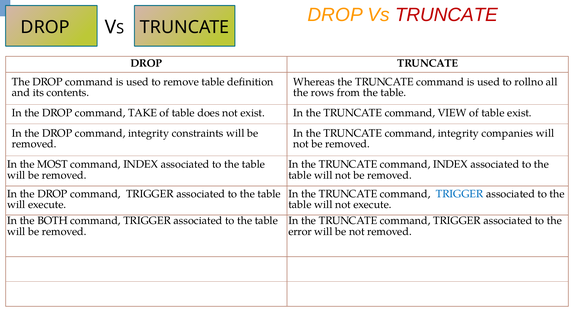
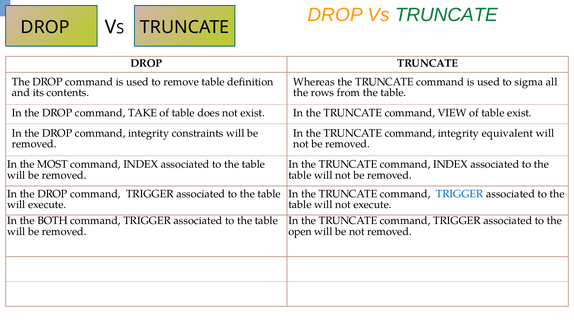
TRUNCATE at (447, 15) colour: red -> green
rollno: rollno -> sigma
companies: companies -> equivalent
error: error -> open
